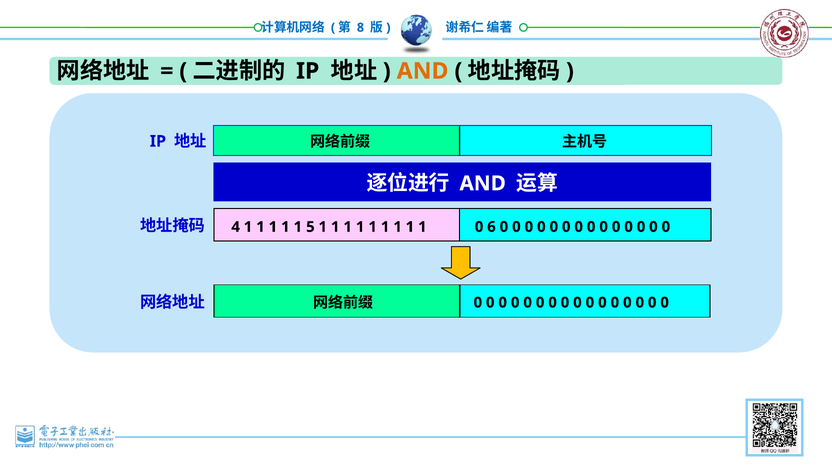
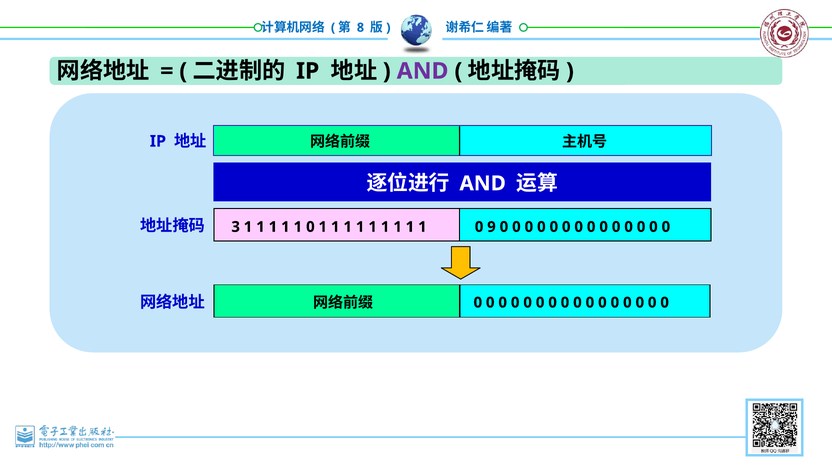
AND at (423, 71) colour: orange -> purple
4: 4 -> 3
5 at (310, 227): 5 -> 0
6: 6 -> 9
